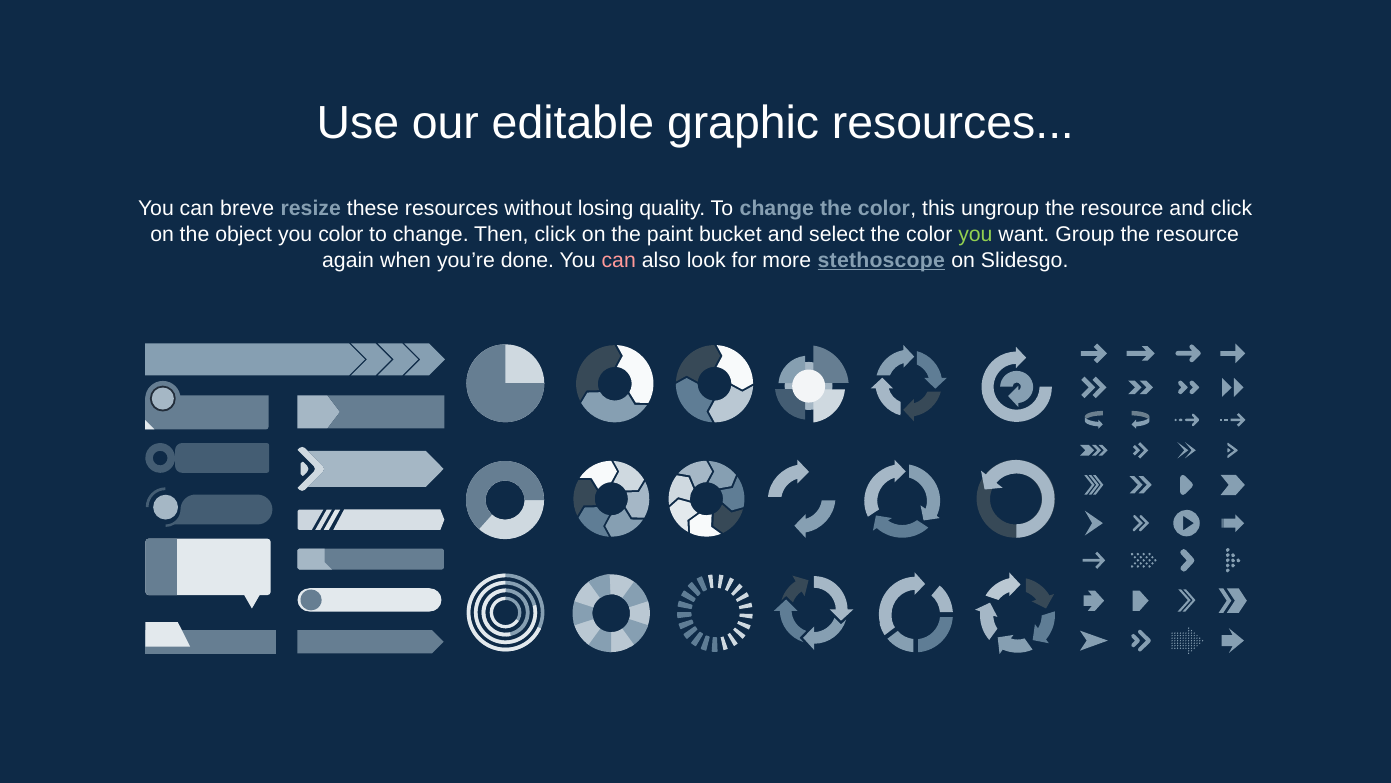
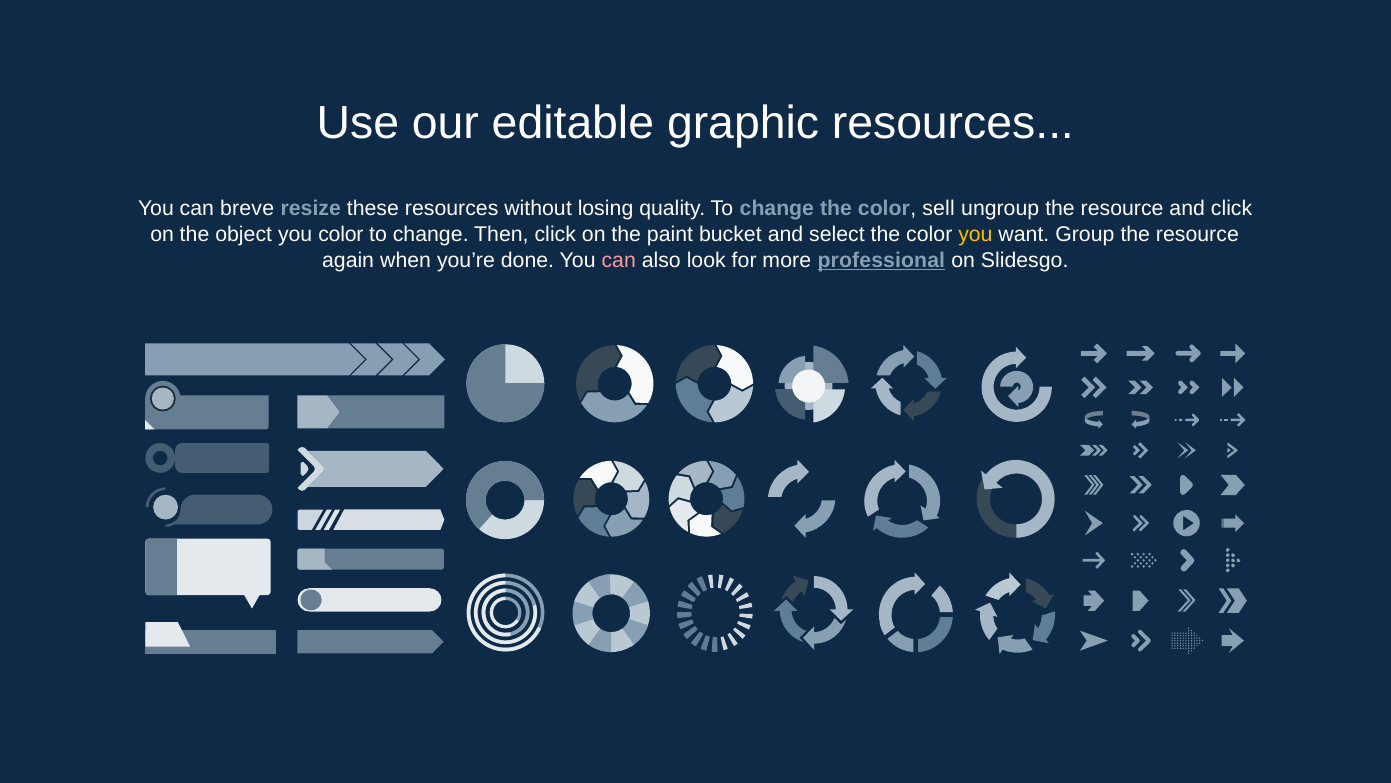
this: this -> sell
you at (975, 234) colour: light green -> yellow
stethoscope: stethoscope -> professional
